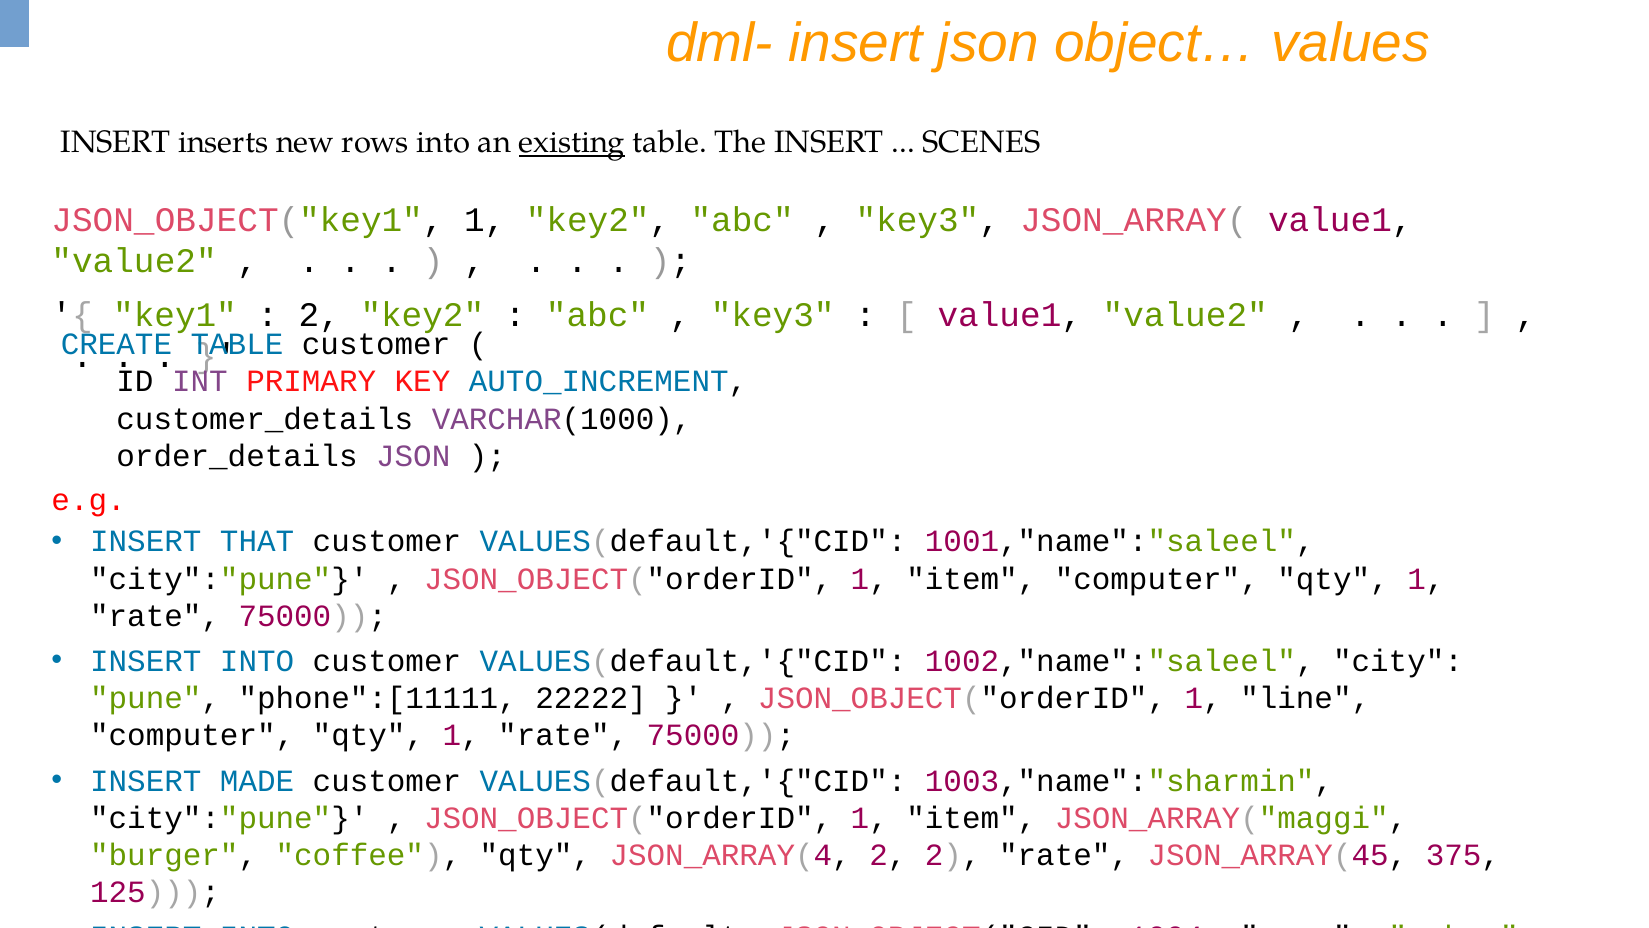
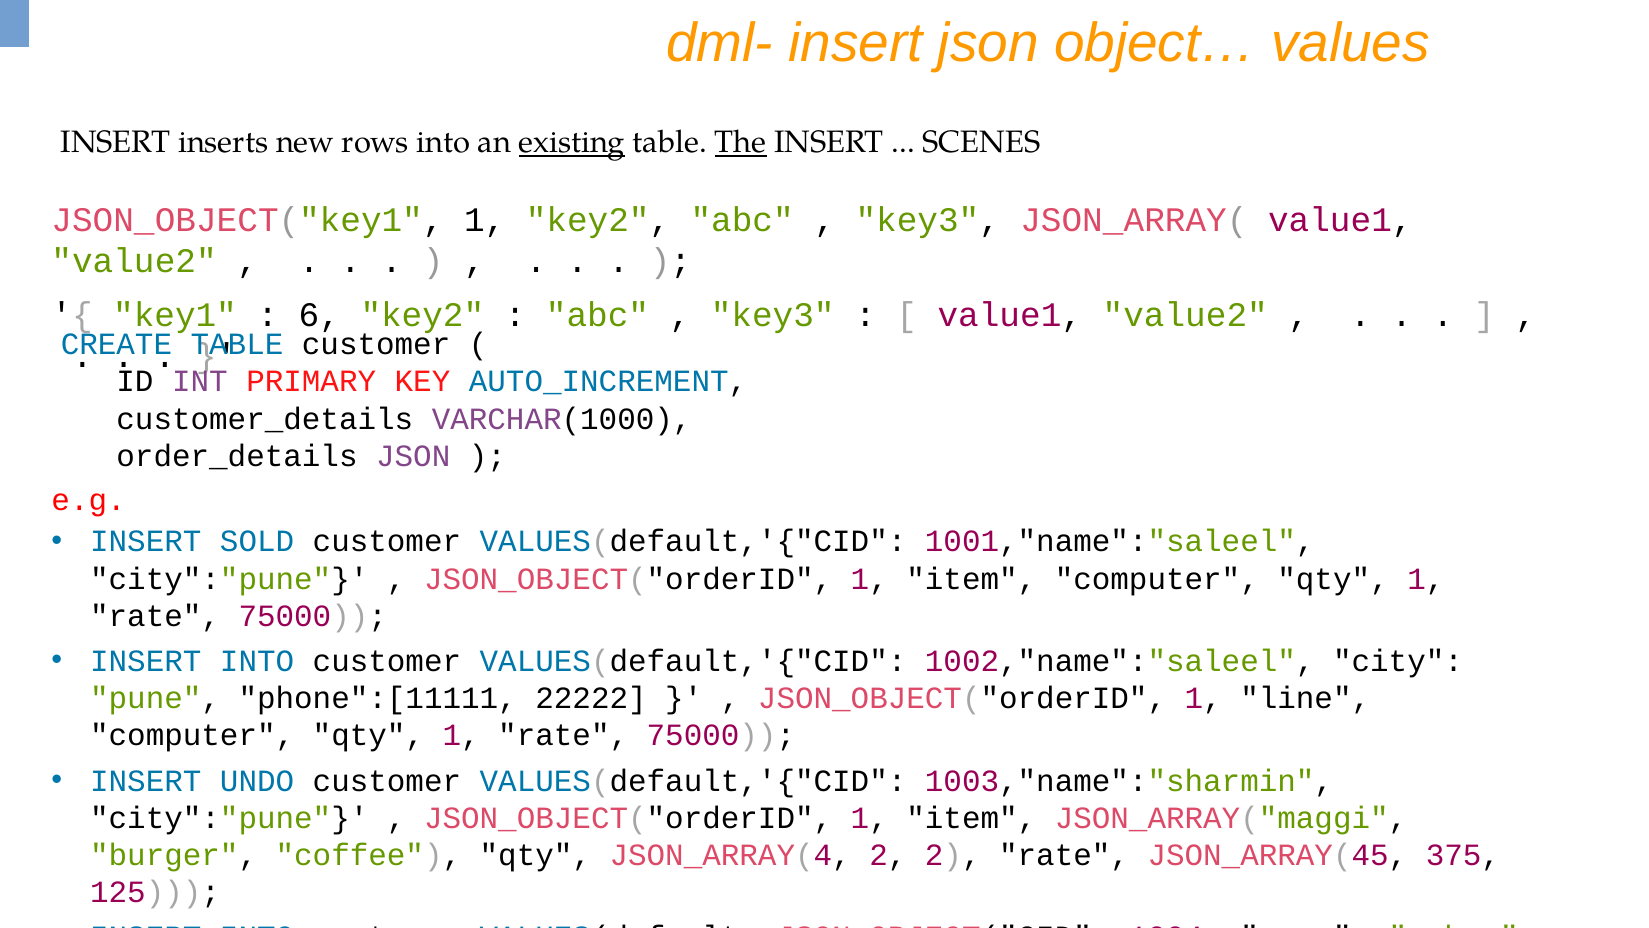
The underline: none -> present
2 at (319, 315): 2 -> 6
THAT: THAT -> SOLD
MADE: MADE -> UNDO
